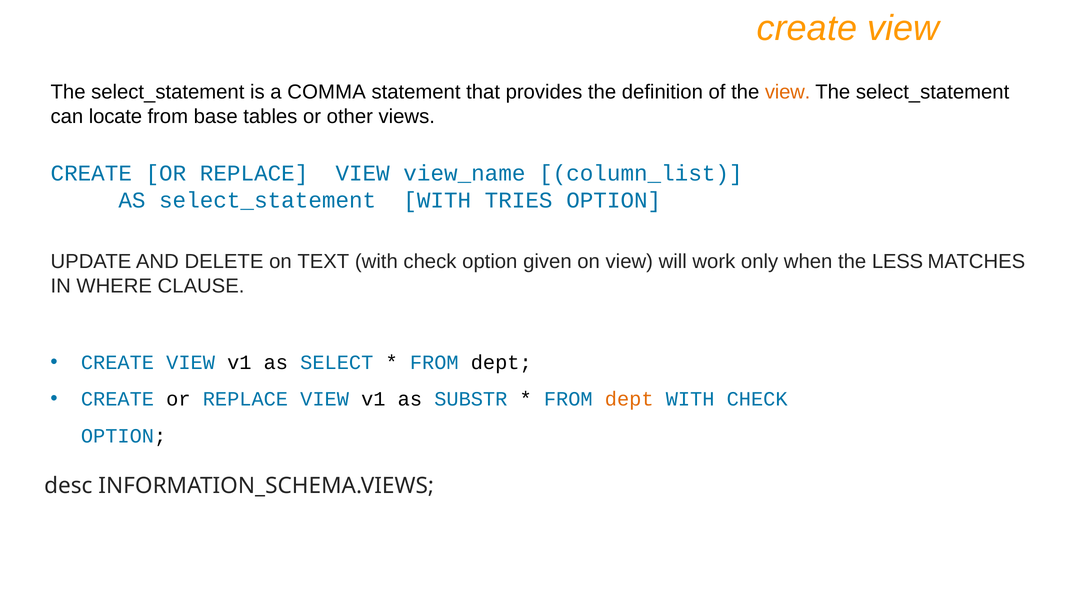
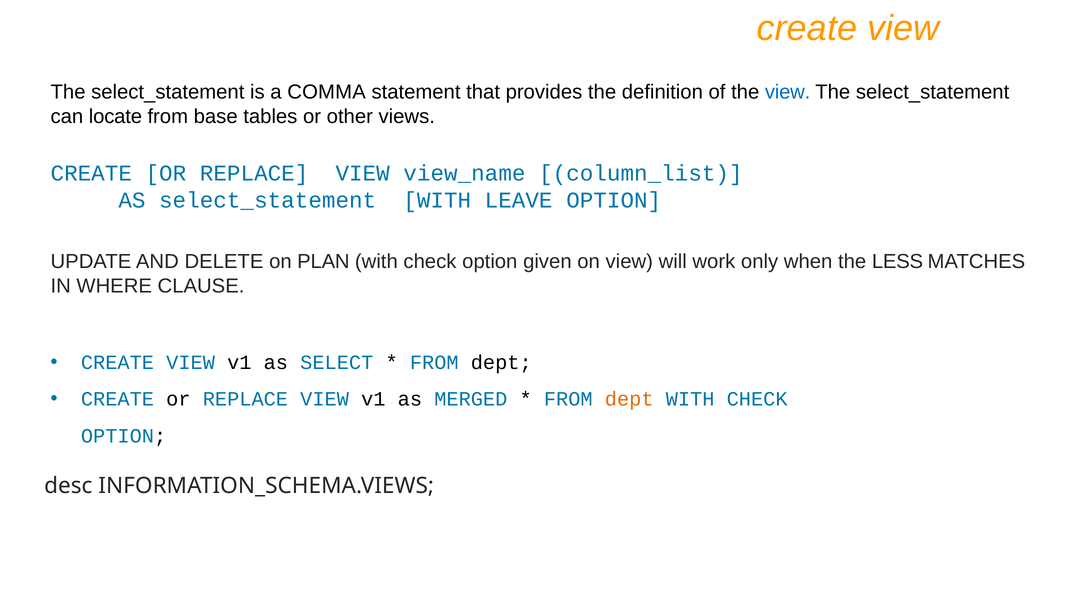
view at (788, 92) colour: orange -> blue
TRIES: TRIES -> LEAVE
TEXT: TEXT -> PLAN
SUBSTR: SUBSTR -> MERGED
